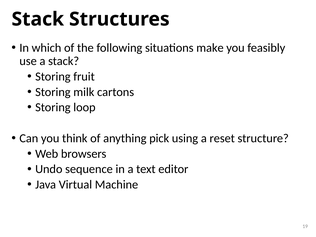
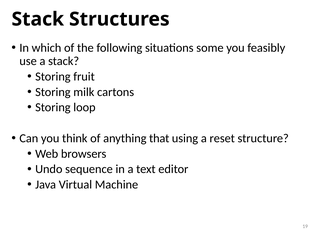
make: make -> some
pick: pick -> that
